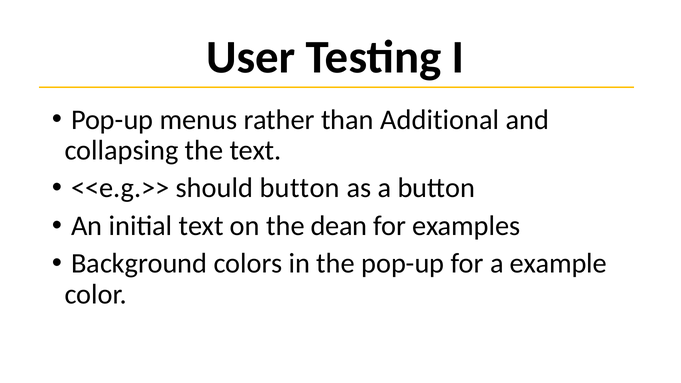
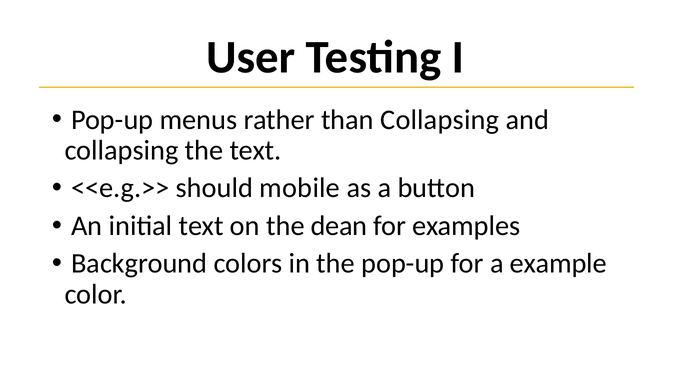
than Additional: Additional -> Collapsing
should button: button -> mobile
